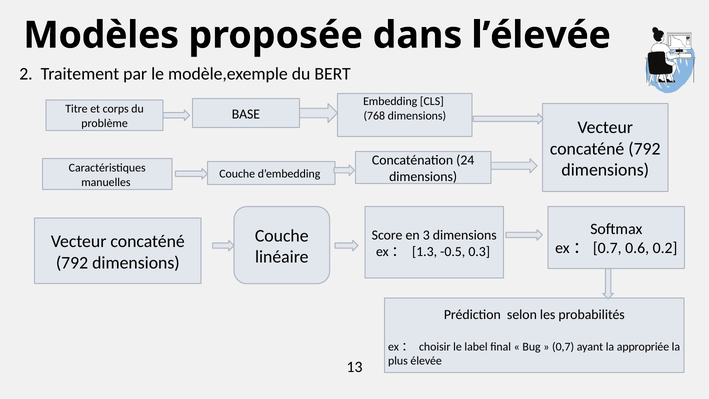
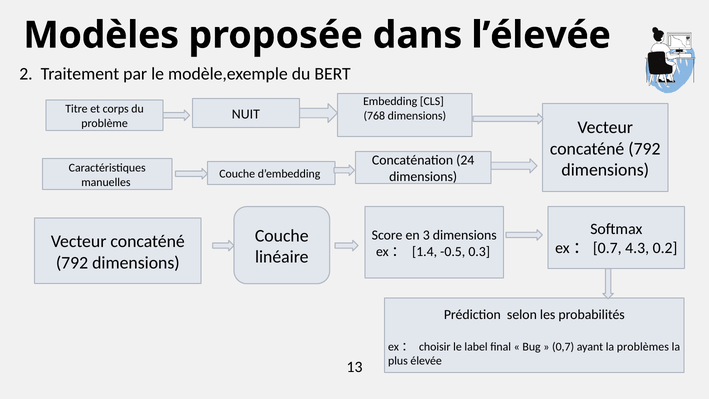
BASE: BASE -> NUIT
0.6: 0.6 -> 4.3
1.3: 1.3 -> 1.4
appropriée: appropriée -> problèmes
